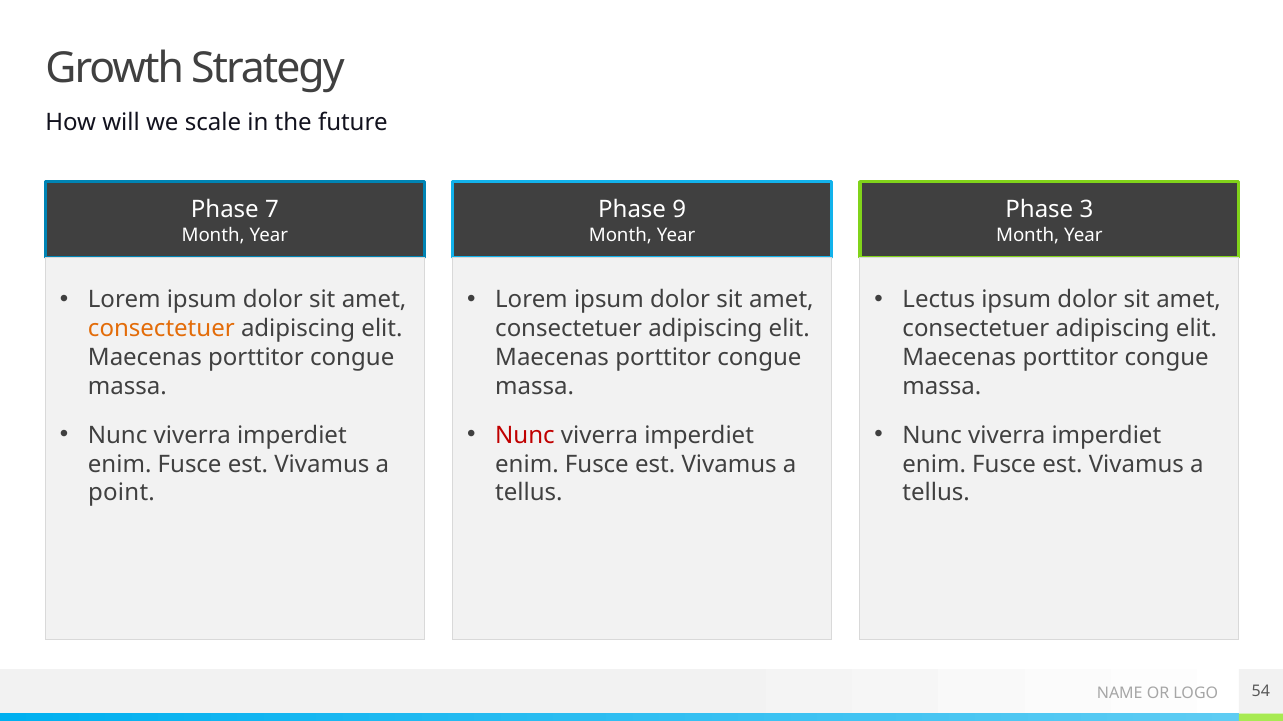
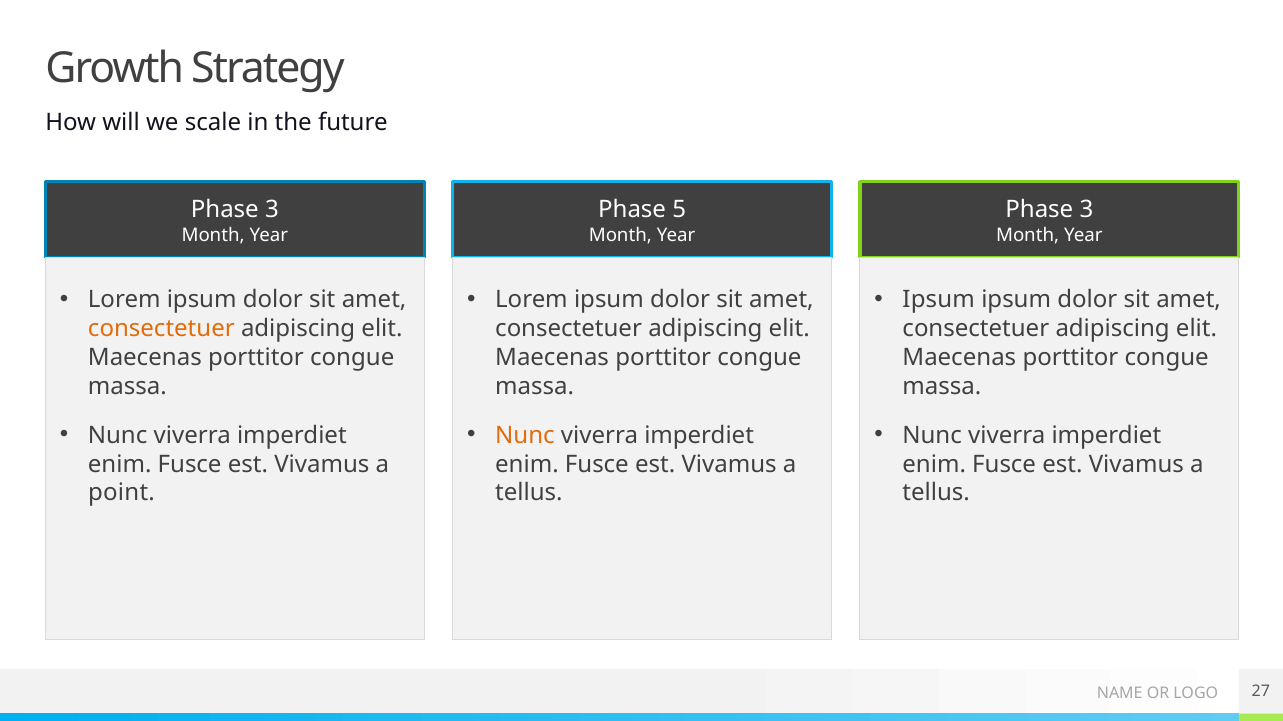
7 at (272, 210): 7 -> 3
9: 9 -> 5
Lectus at (939, 300): Lectus -> Ipsum
Nunc at (525, 436) colour: red -> orange
54: 54 -> 27
